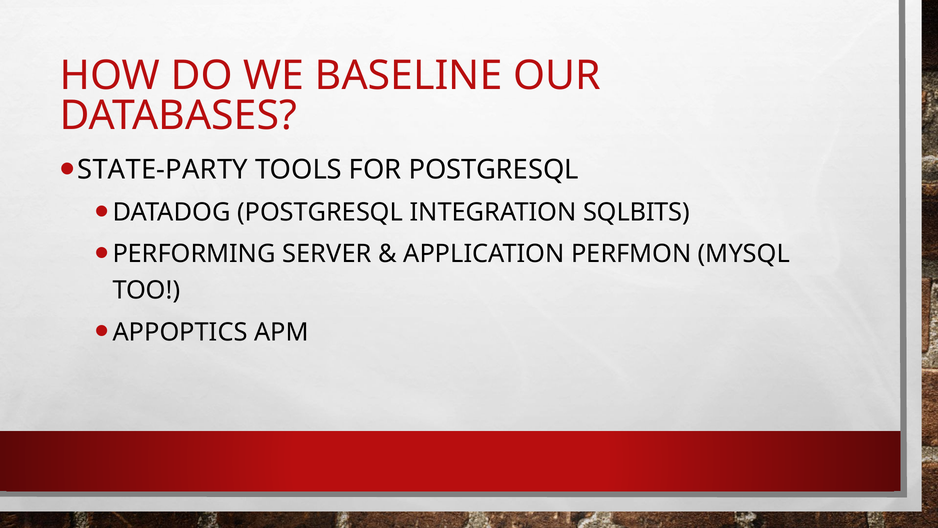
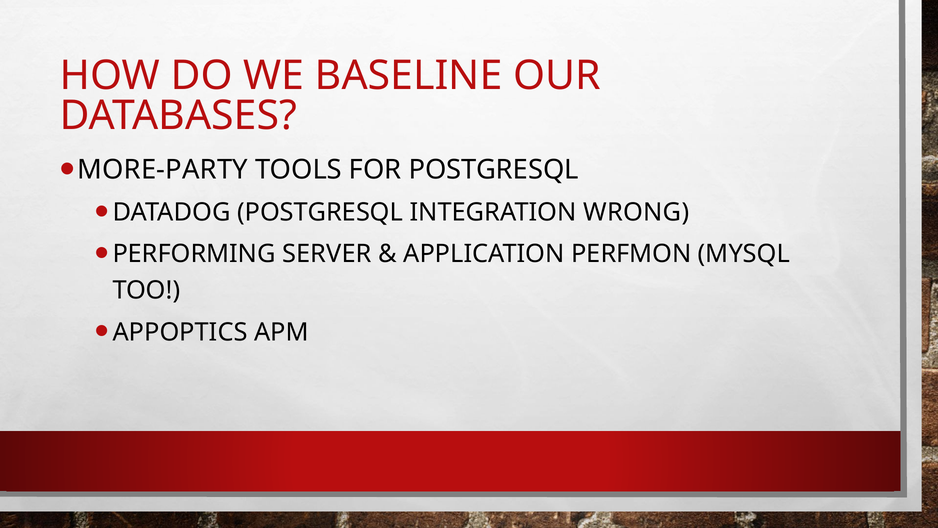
STATE-PARTY: STATE-PARTY -> MORE-PARTY
SQLBITS: SQLBITS -> WRONG
